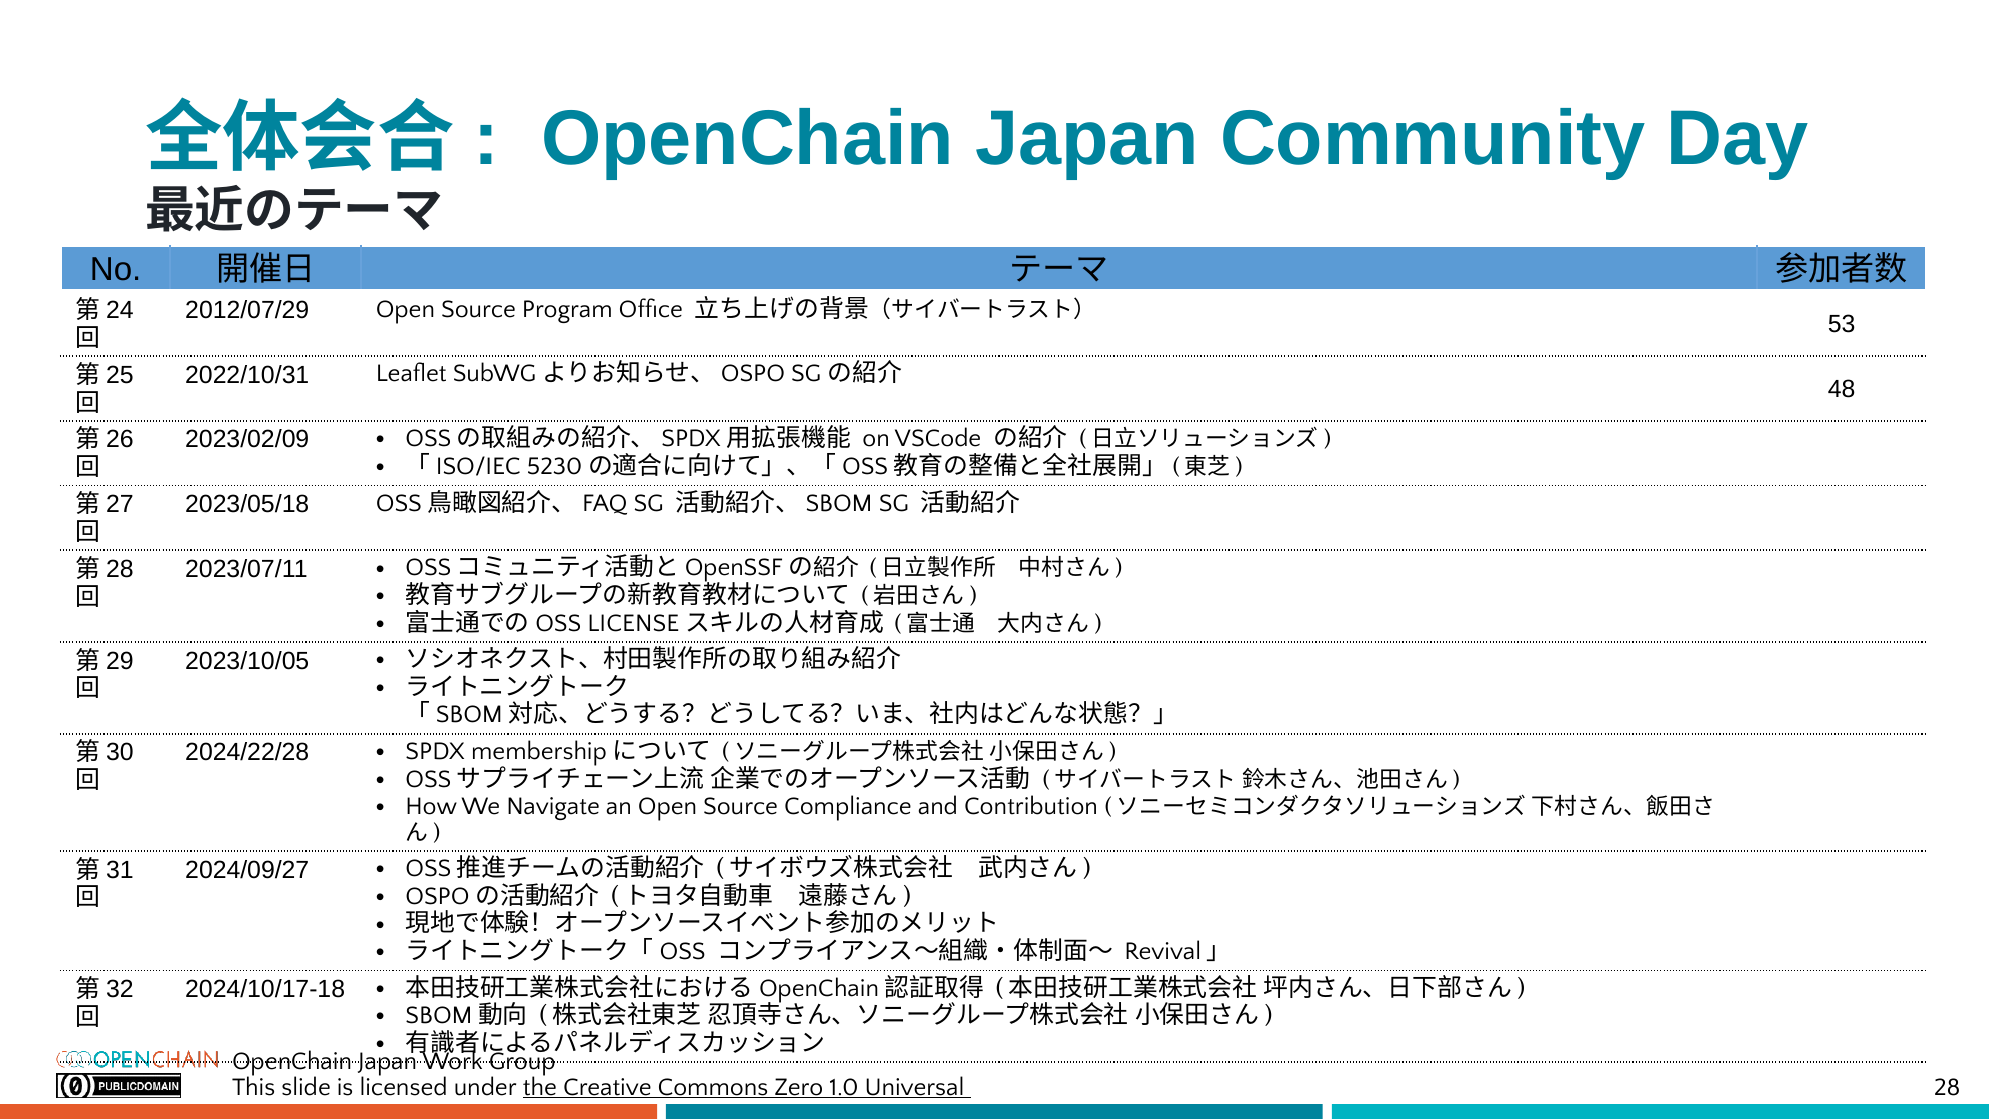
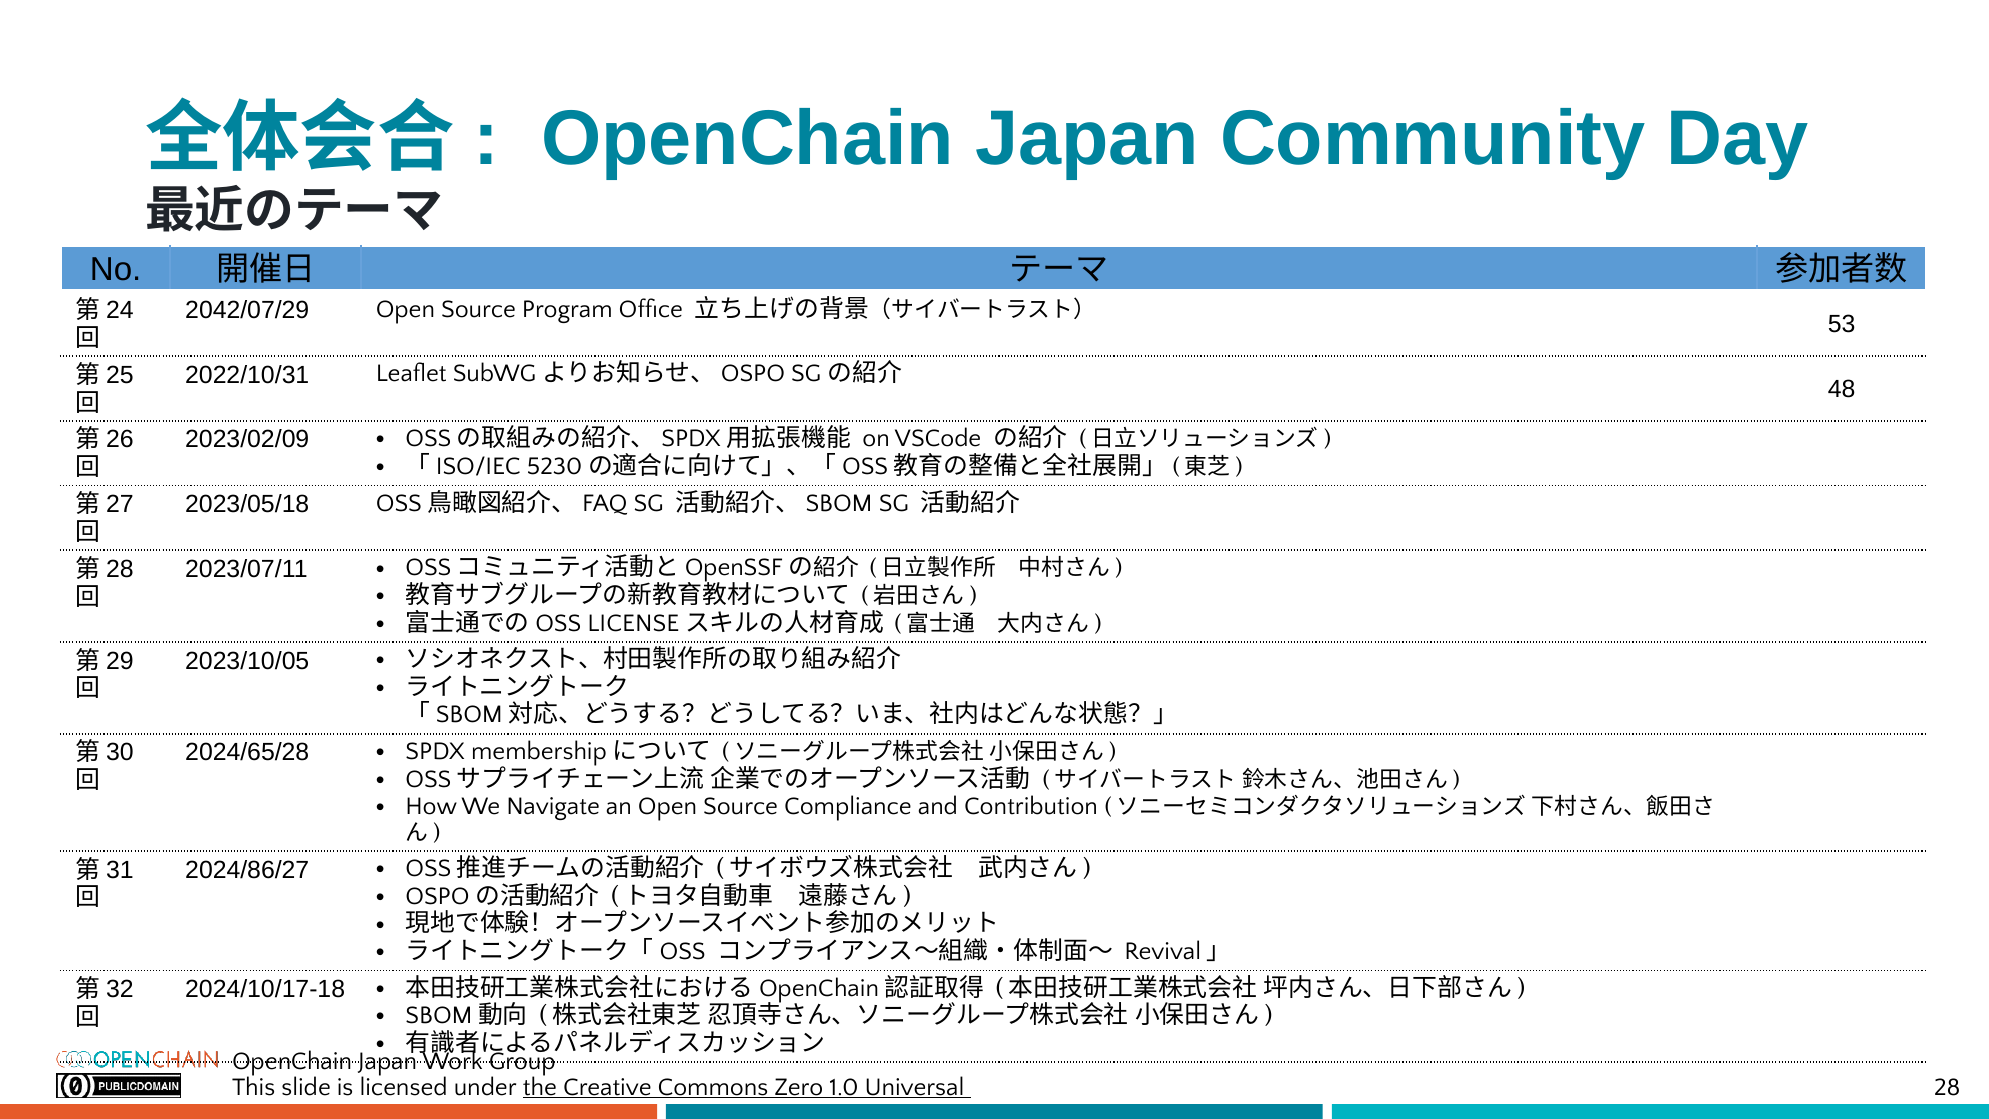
2012/07/29: 2012/07/29 -> 2042/07/29
2024/22/28: 2024/22/28 -> 2024/65/28
2024/09/27: 2024/09/27 -> 2024/86/27
